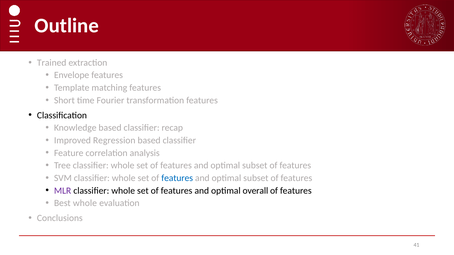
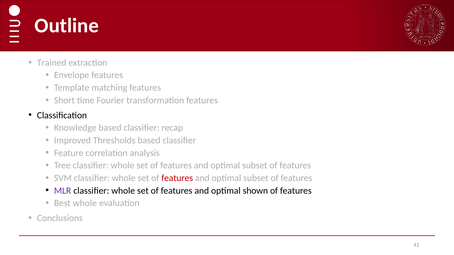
Regression: Regression -> Thresholds
features at (177, 178) colour: blue -> red
overall: overall -> shown
